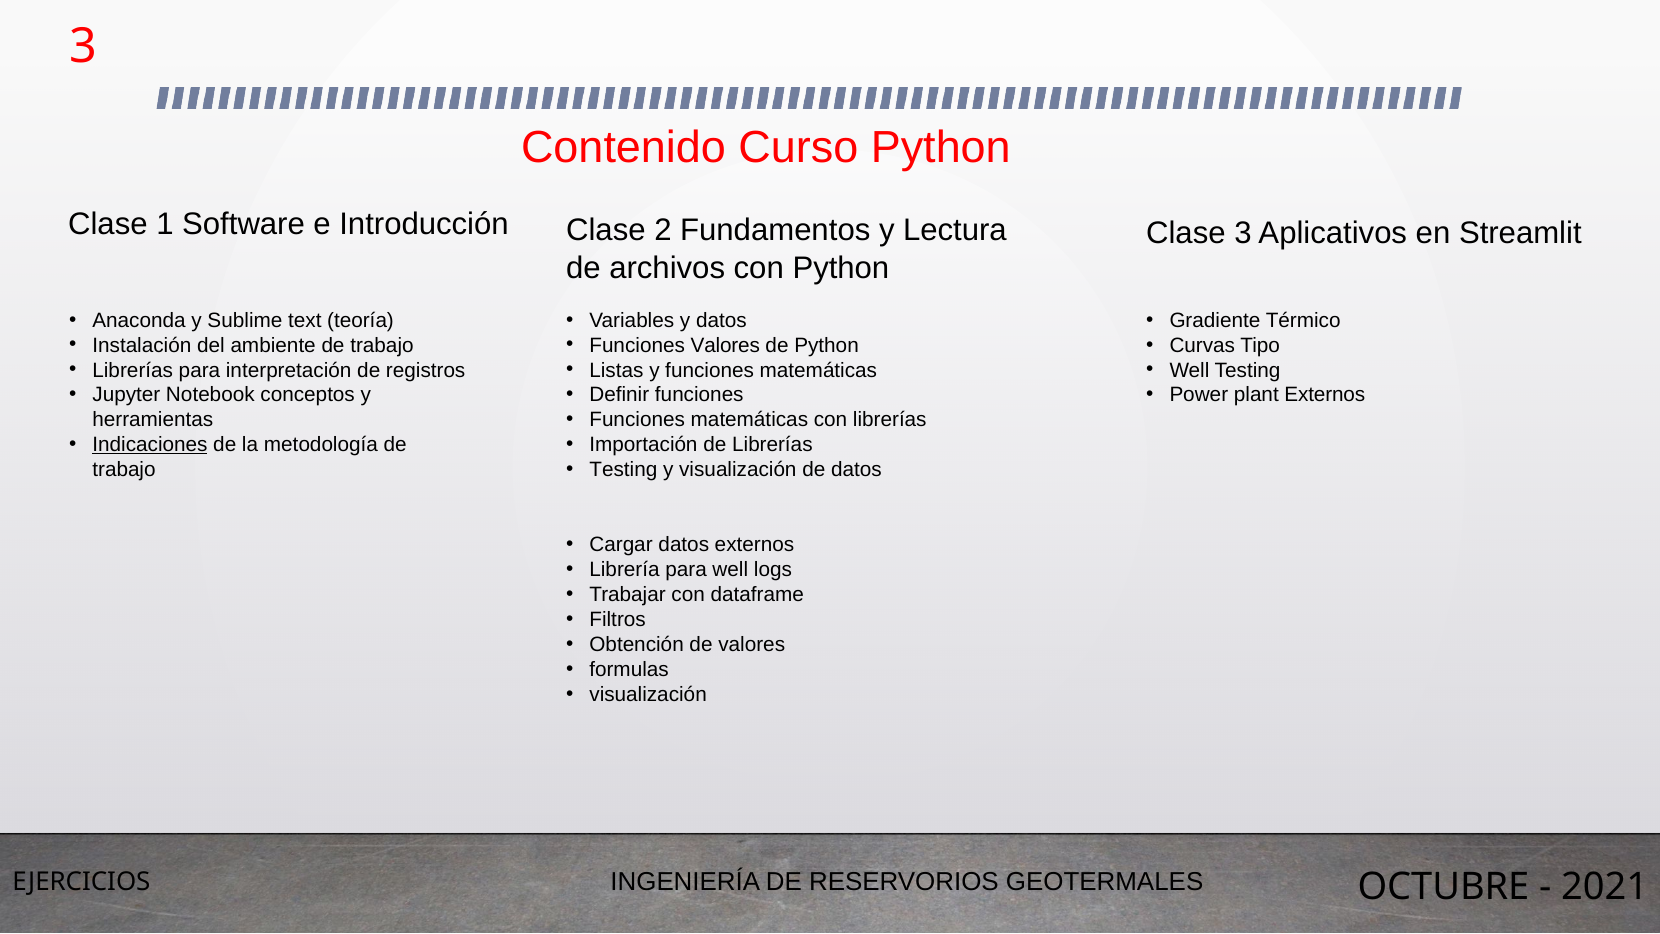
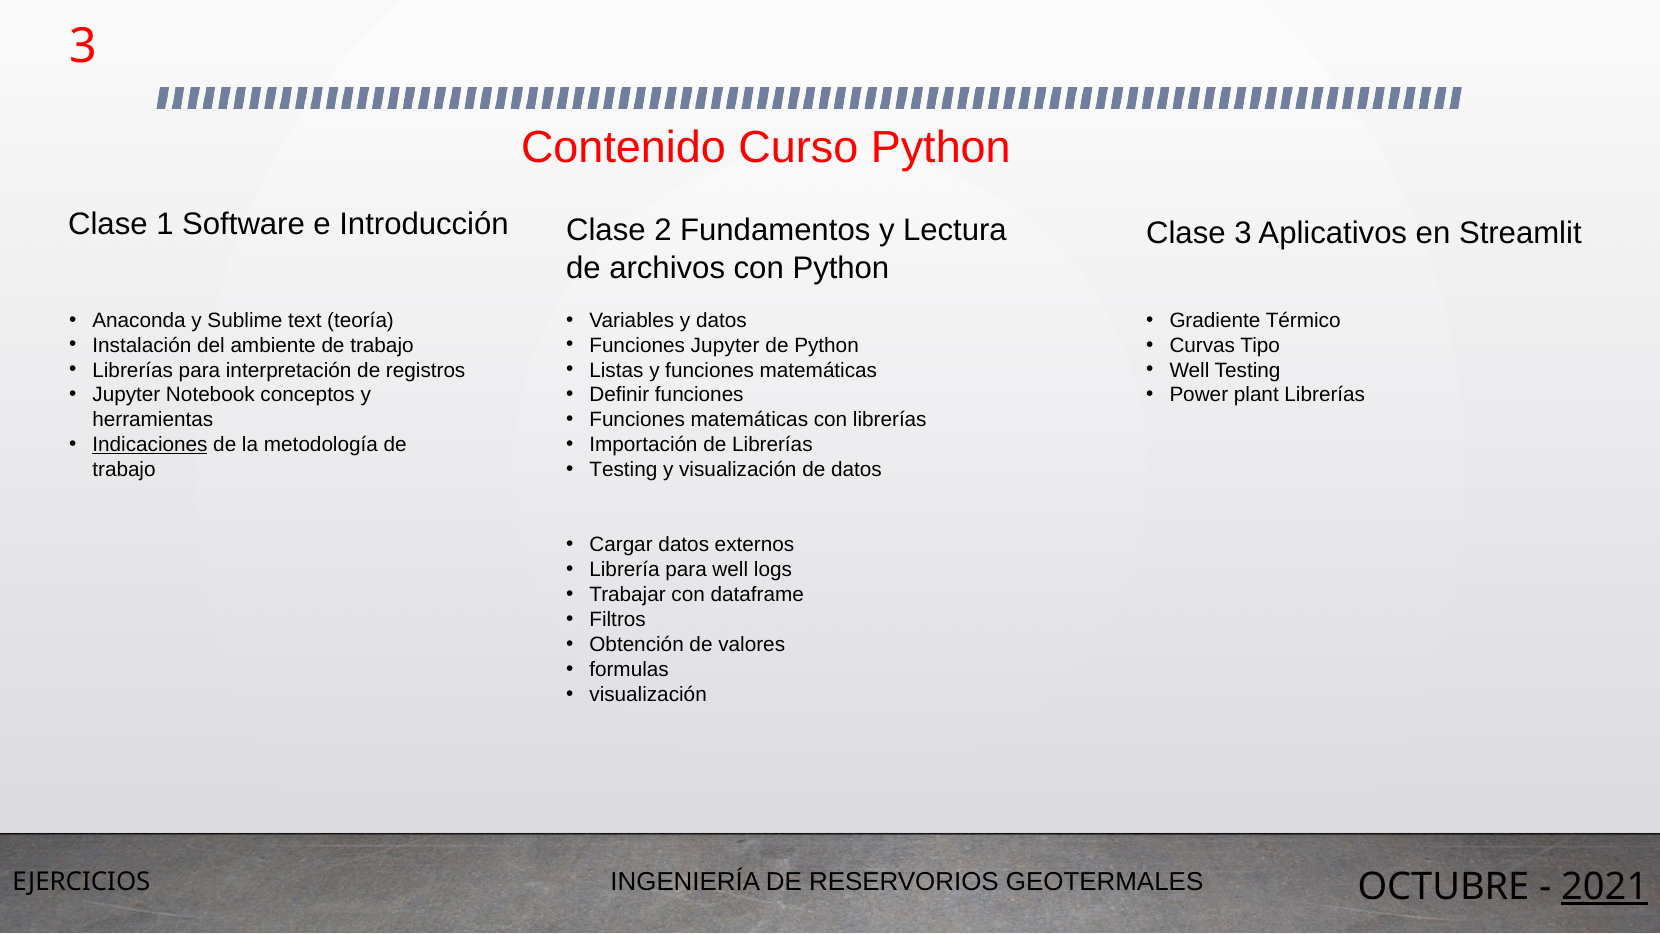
Funciones Valores: Valores -> Jupyter
plant Externos: Externos -> Librerías
2021 underline: none -> present
